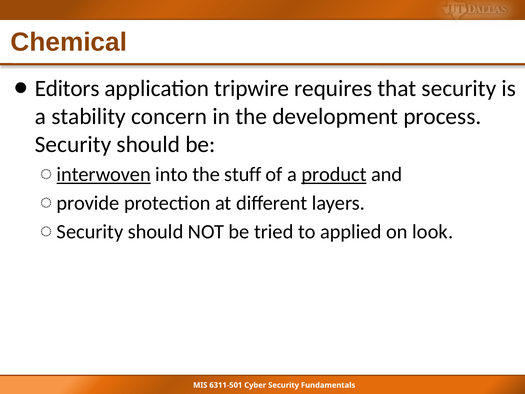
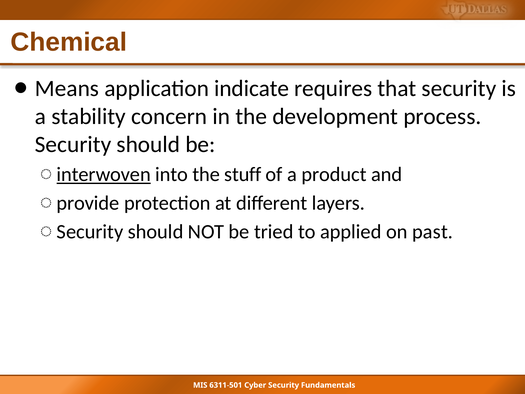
Editors: Editors -> Means
tripwire: tripwire -> indicate
product underline: present -> none
look: look -> past
